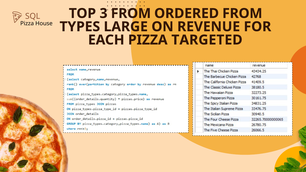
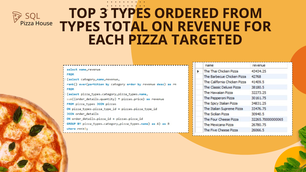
3 FROM: FROM -> TYPES
LARGE: LARGE -> TOTAL
